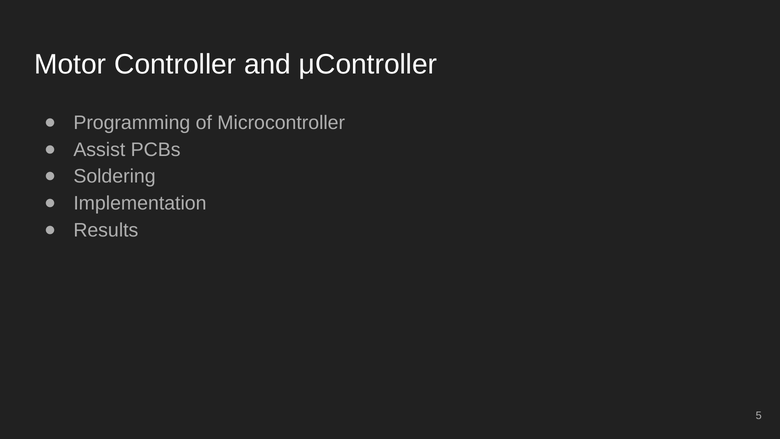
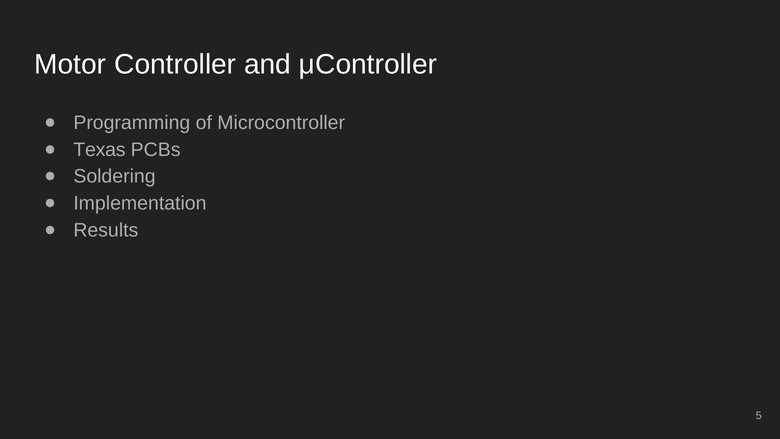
Assist: Assist -> Texas
